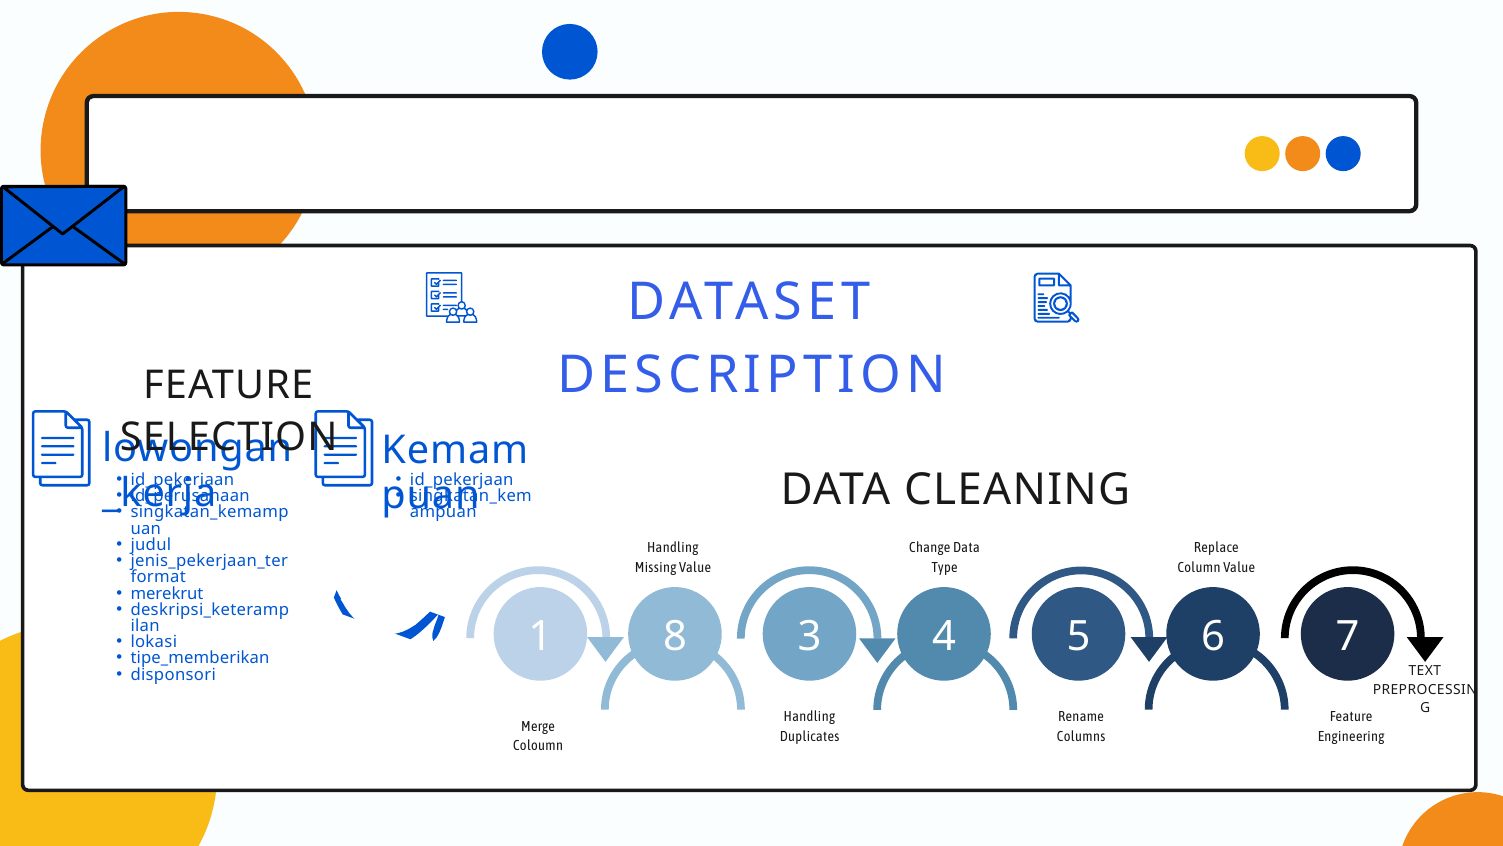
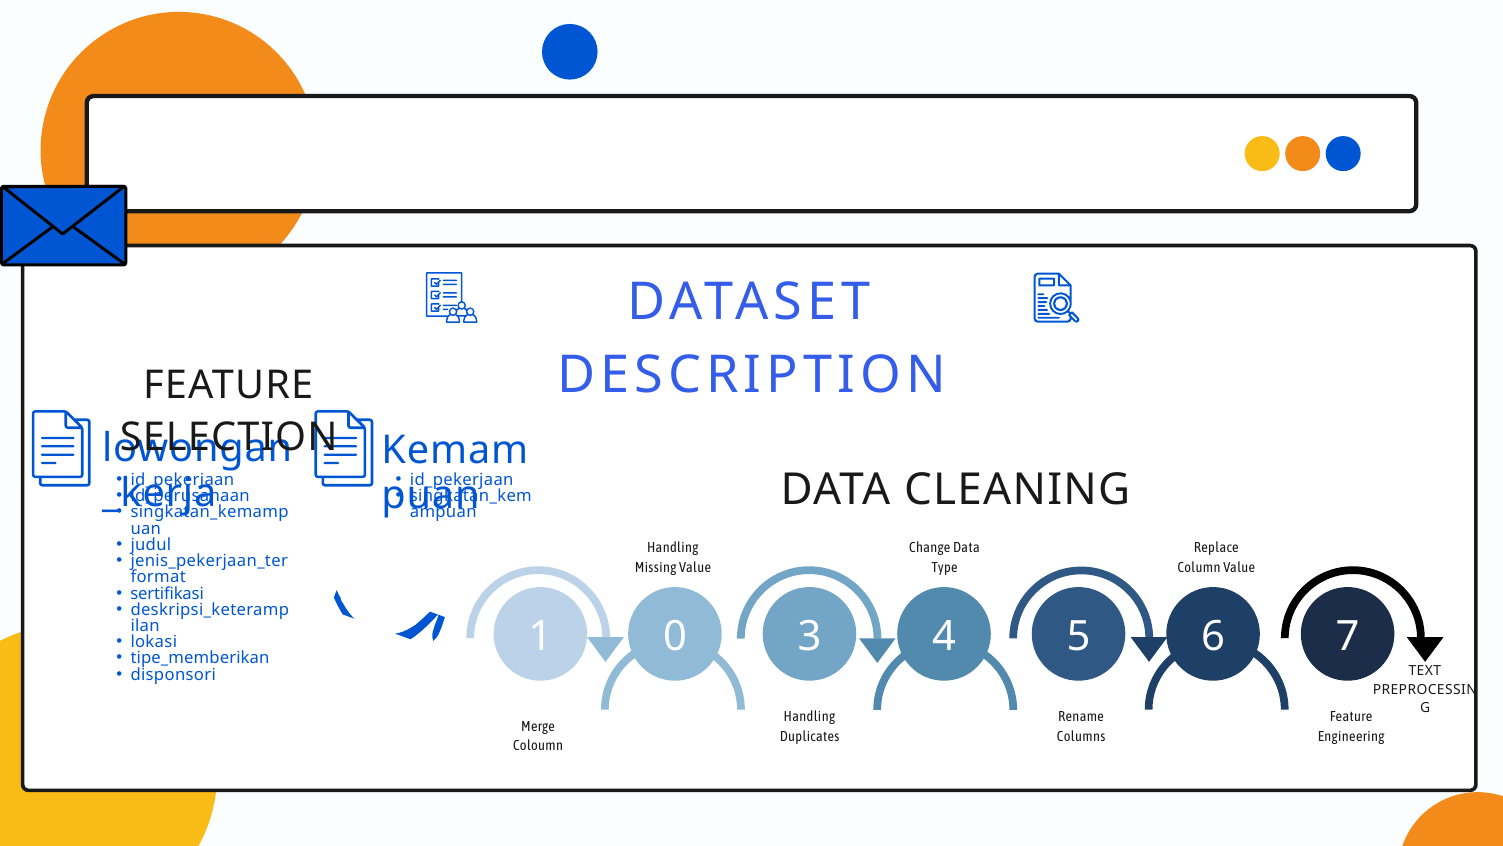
merekrut: merekrut -> sertifikasi
8: 8 -> 0
